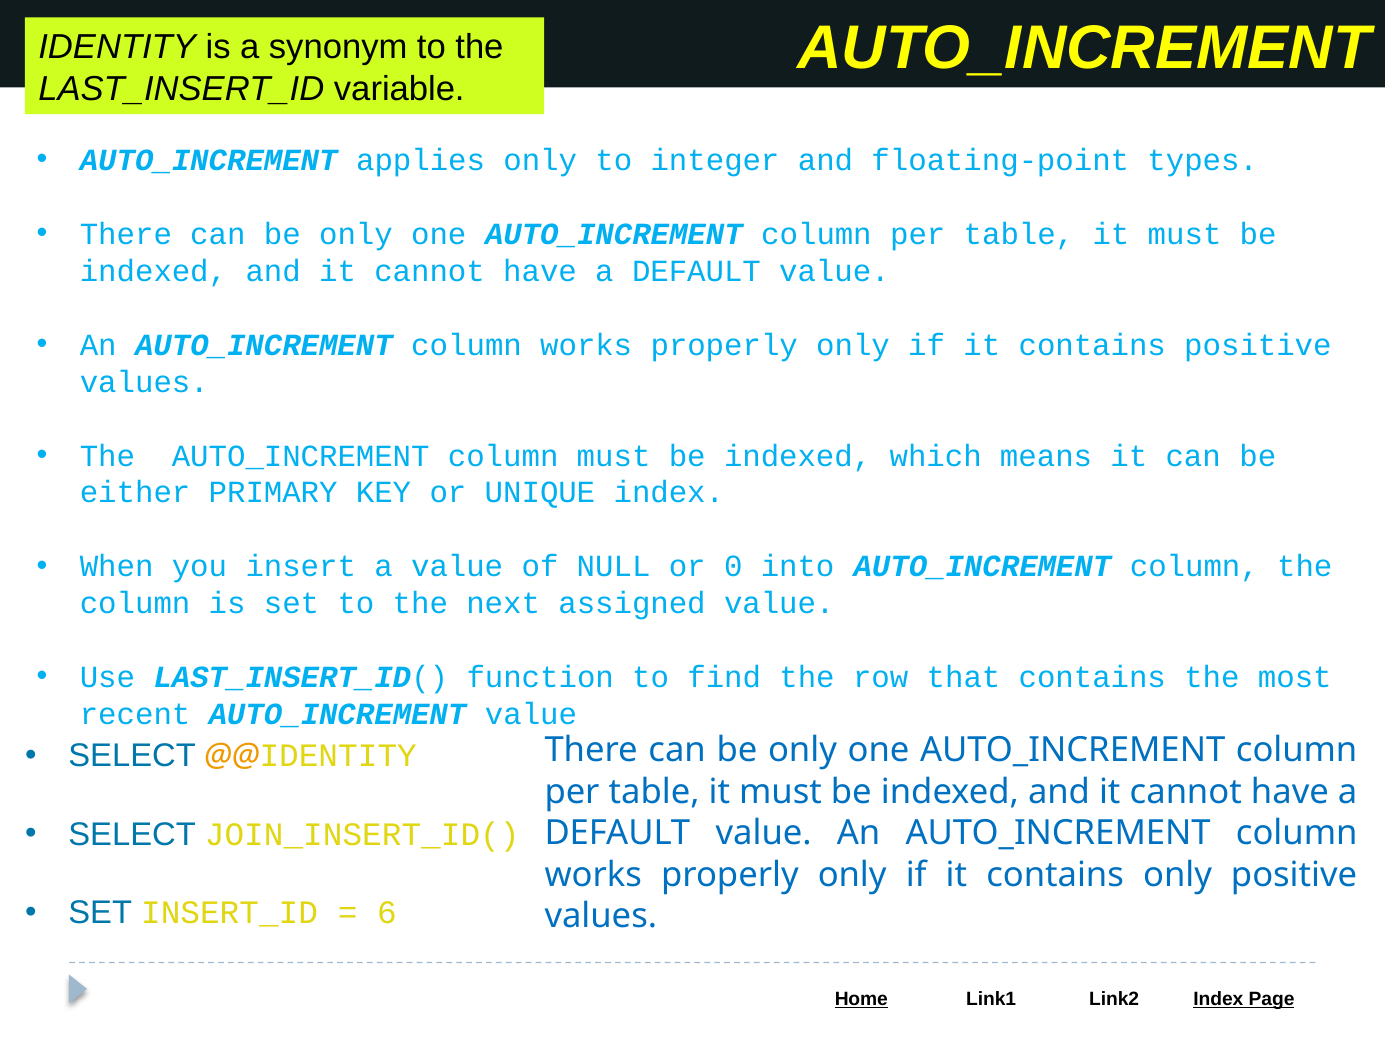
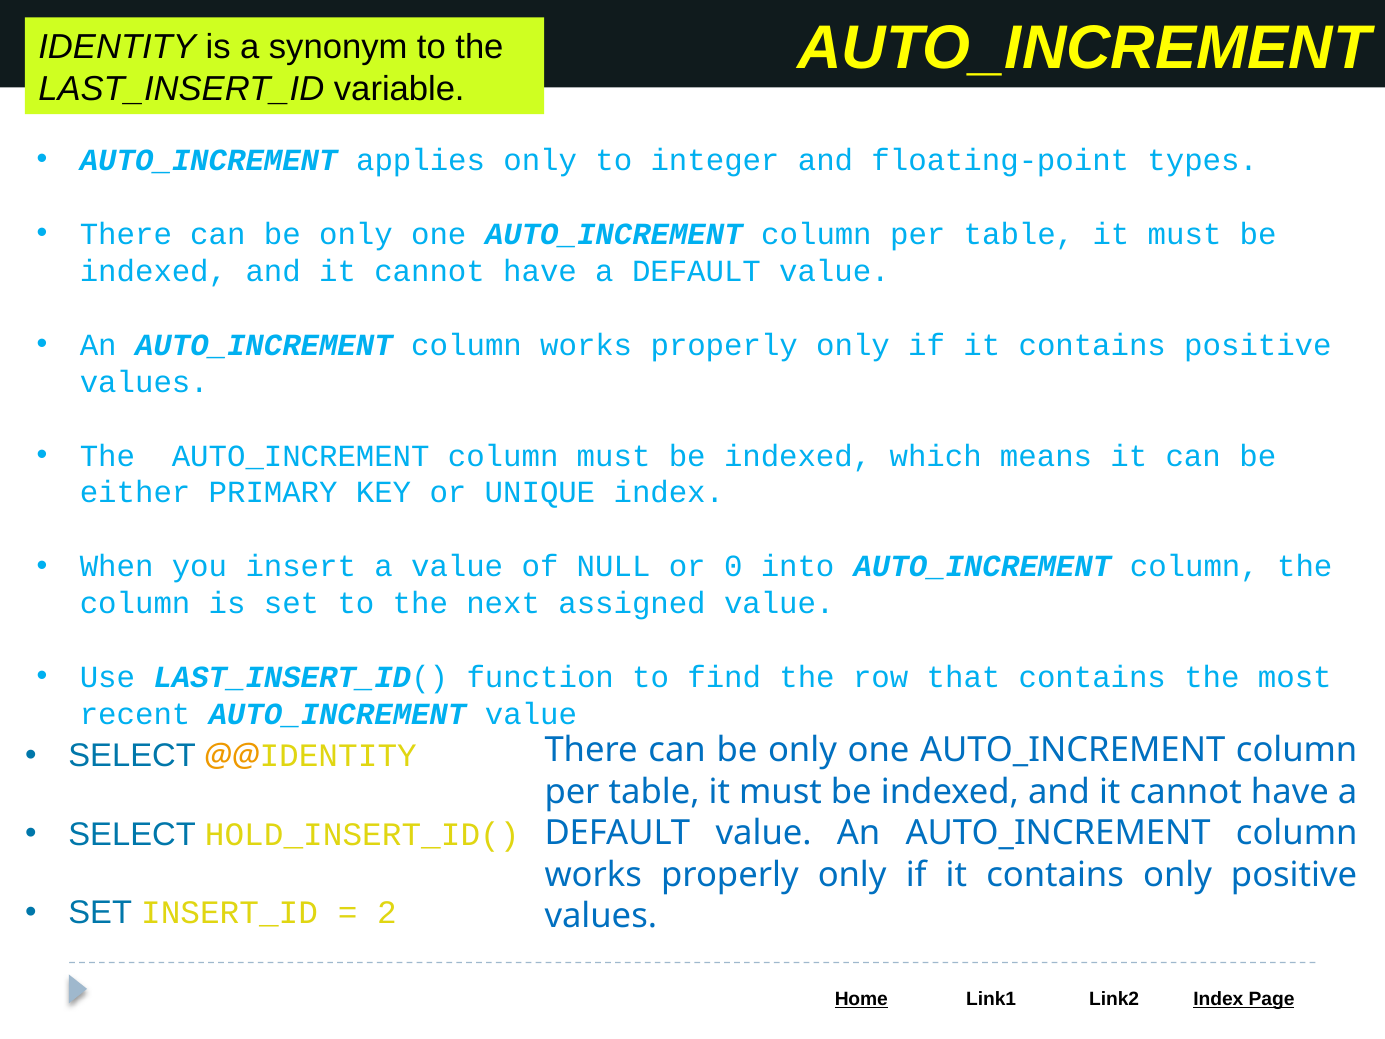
JOIN_INSERT_ID(: JOIN_INSERT_ID( -> HOLD_INSERT_ID(
6: 6 -> 2
